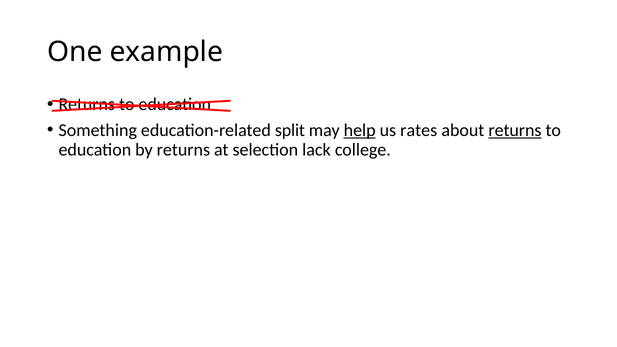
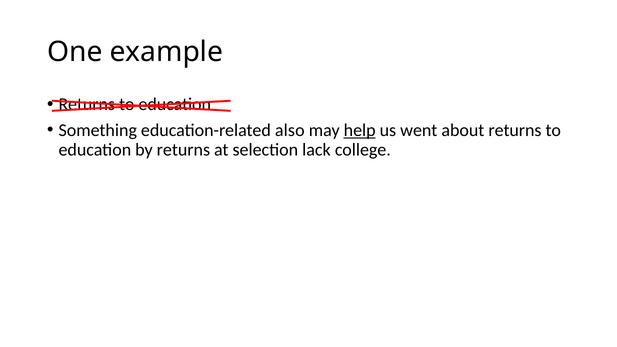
split: split -> also
rates: rates -> went
returns at (515, 130) underline: present -> none
